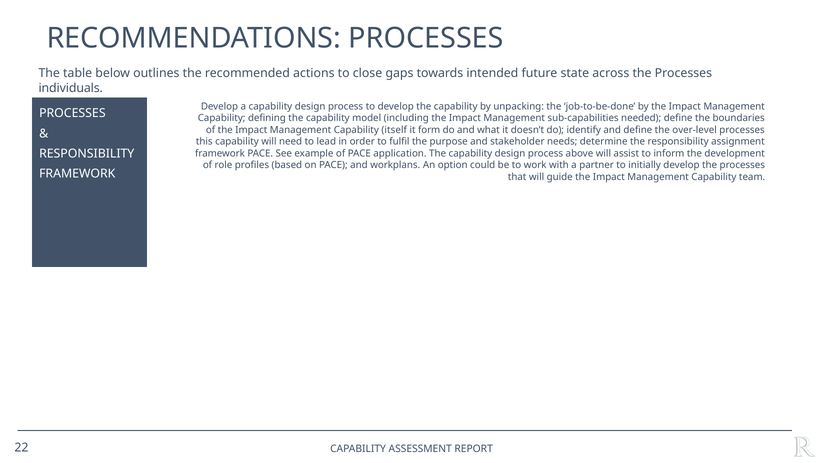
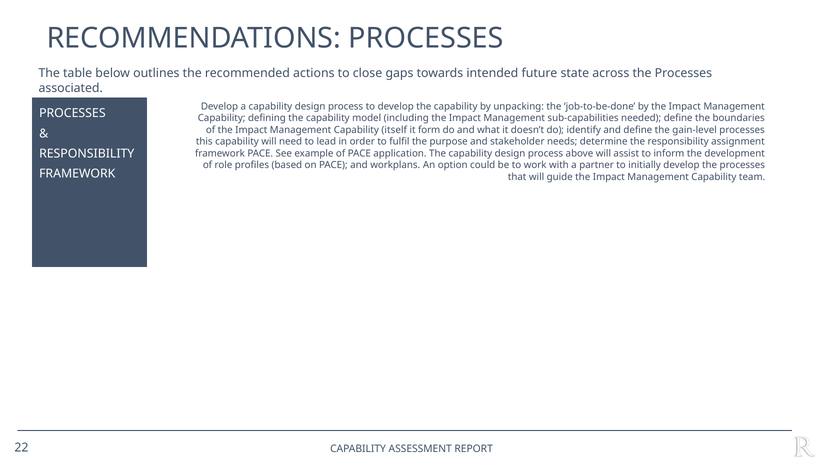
individuals: individuals -> associated
over-level: over-level -> gain-level
